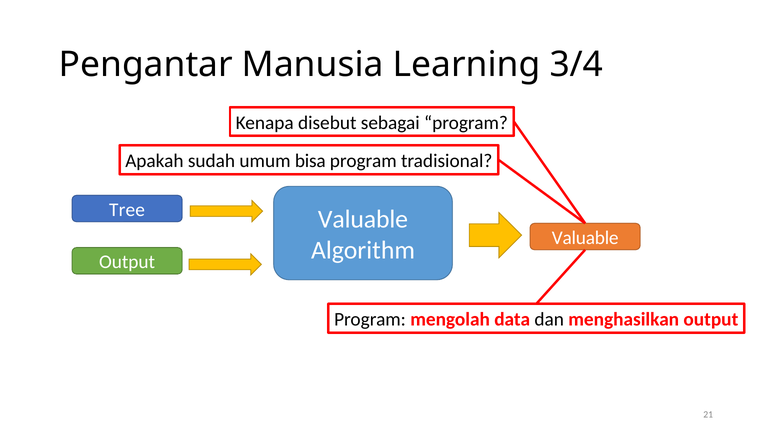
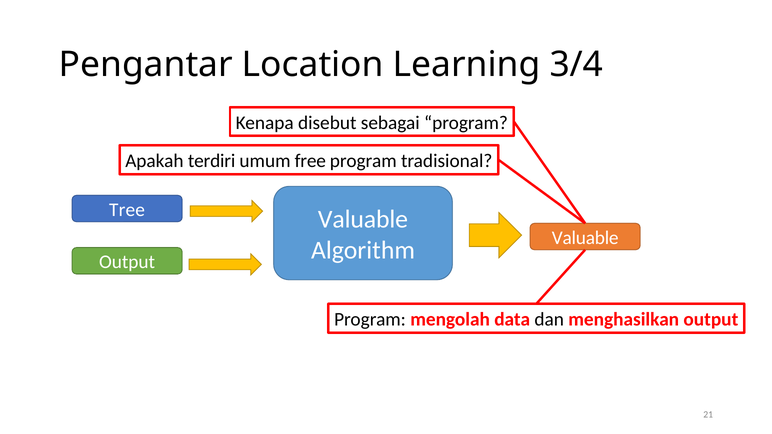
Manusia: Manusia -> Location
sudah: sudah -> terdiri
bisa: bisa -> free
